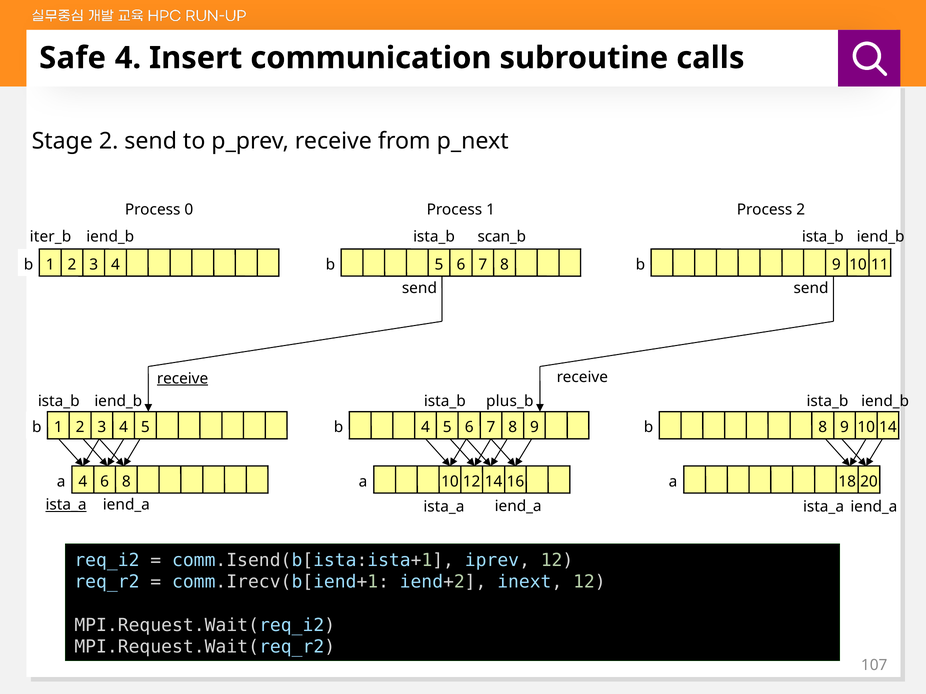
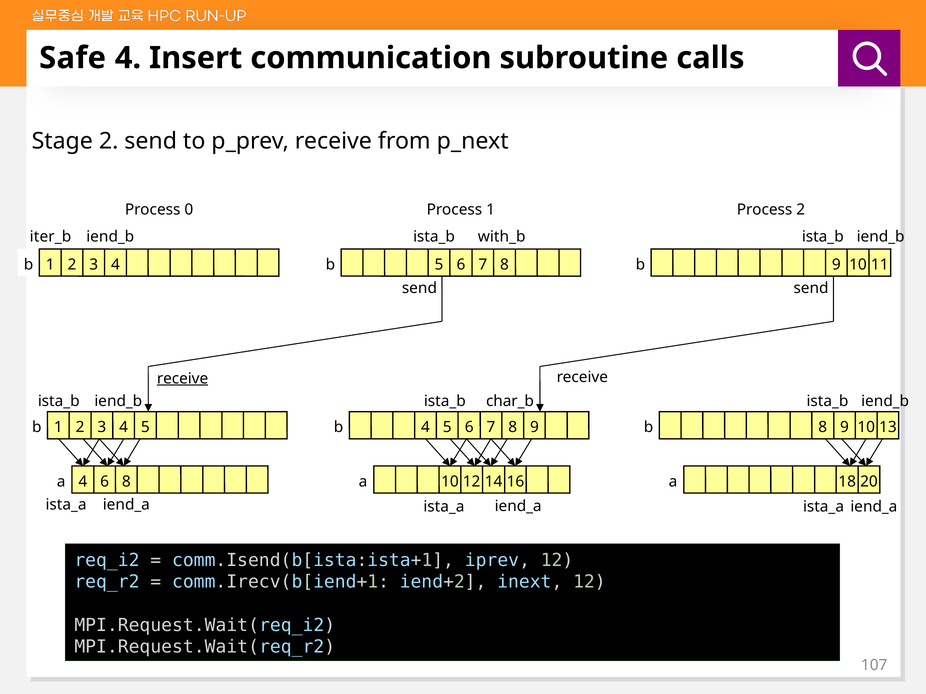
scan_b: scan_b -> with_b
plus_b: plus_b -> char_b
b 14: 14 -> 13
ista_a at (66, 505) underline: present -> none
